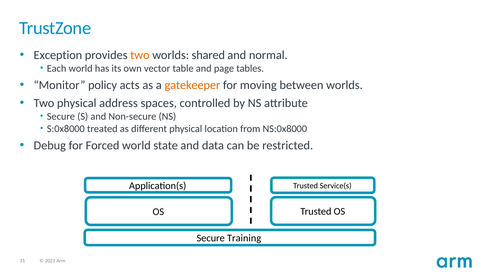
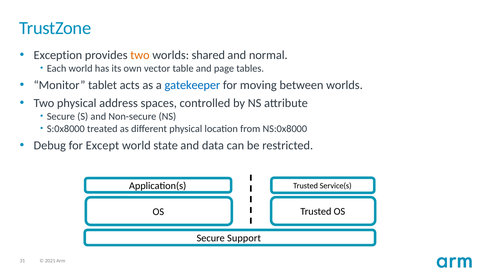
policy: policy -> tablet
gatekeeper colour: orange -> blue
Forced: Forced -> Except
Training: Training -> Support
